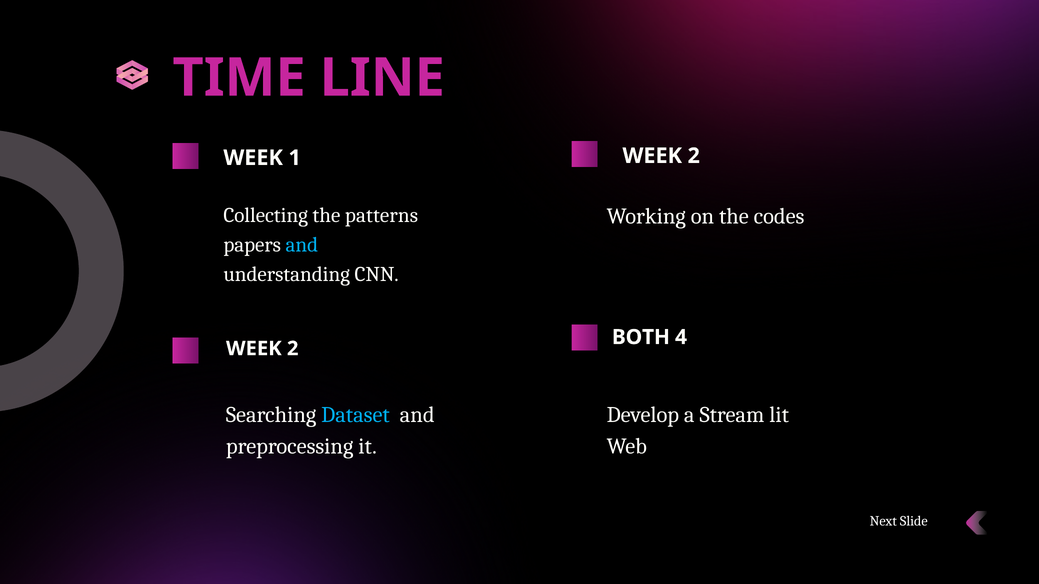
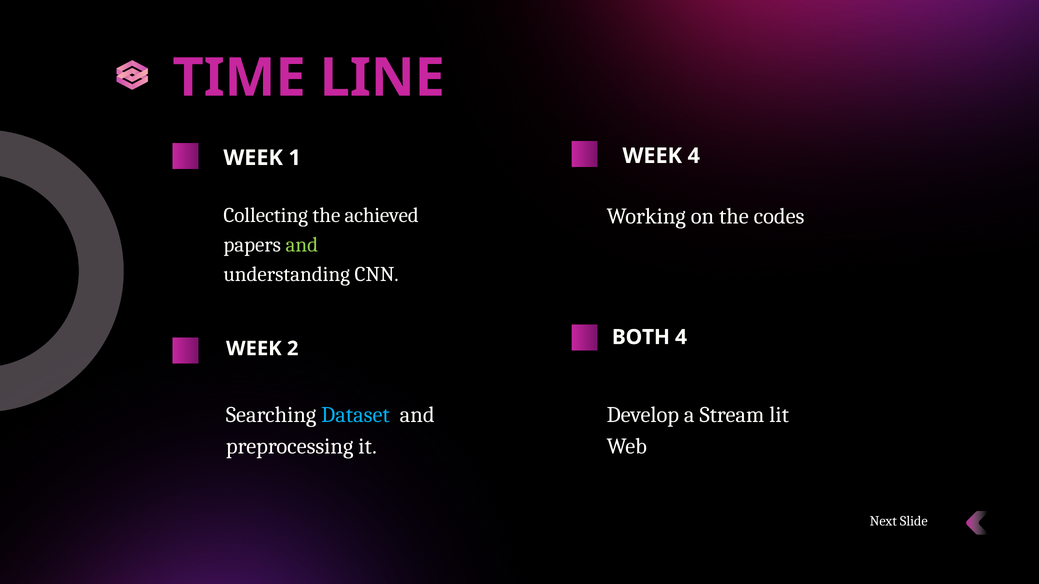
1 WEEK 2: 2 -> 4
patterns: patterns -> achieved
and at (302, 245) colour: light blue -> light green
